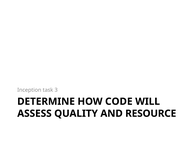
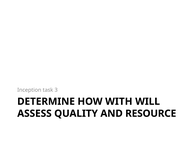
CODE: CODE -> WITH
